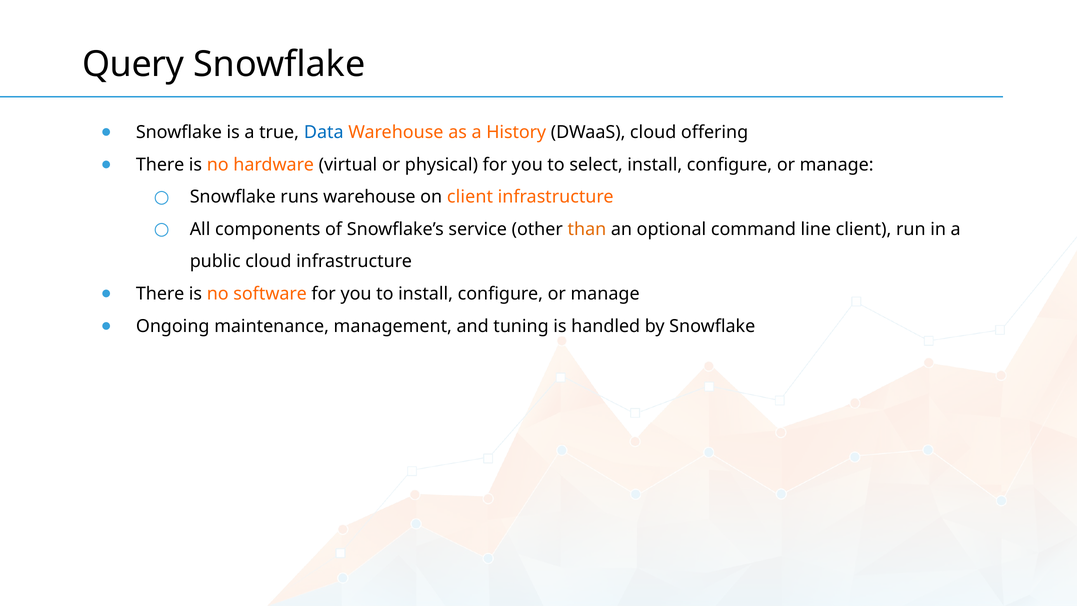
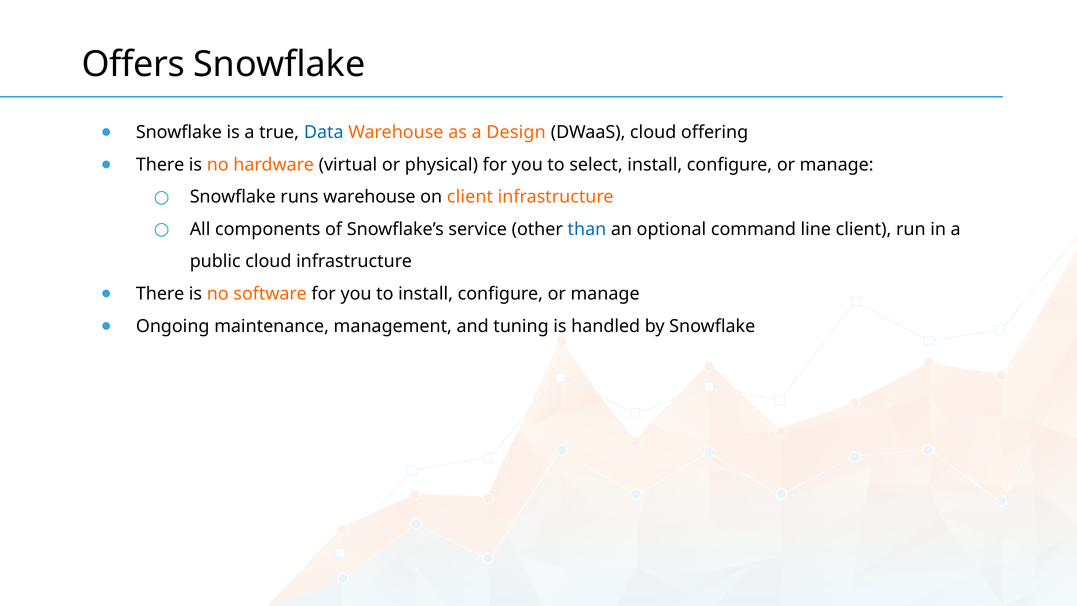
Query: Query -> Offers
History: History -> Design
than colour: orange -> blue
